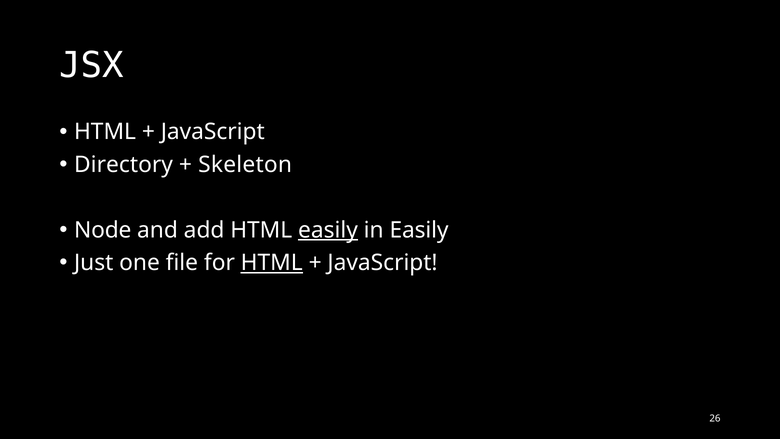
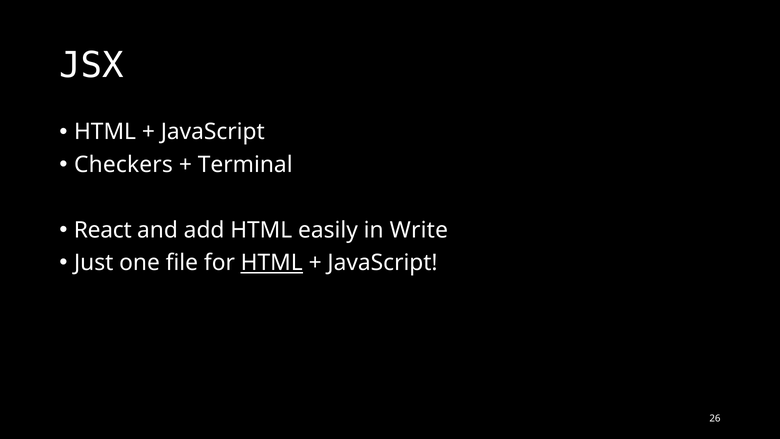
Directory: Directory -> Checkers
Skeleton: Skeleton -> Terminal
Node: Node -> React
easily at (328, 230) underline: present -> none
in Easily: Easily -> Write
